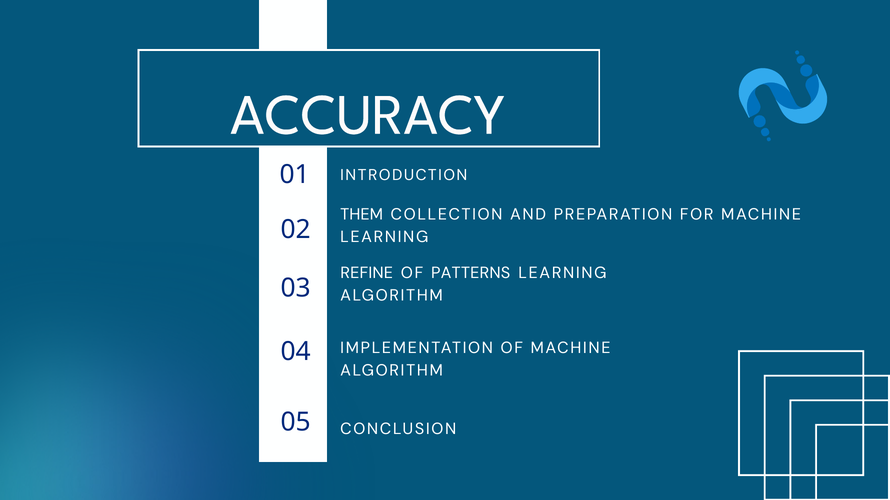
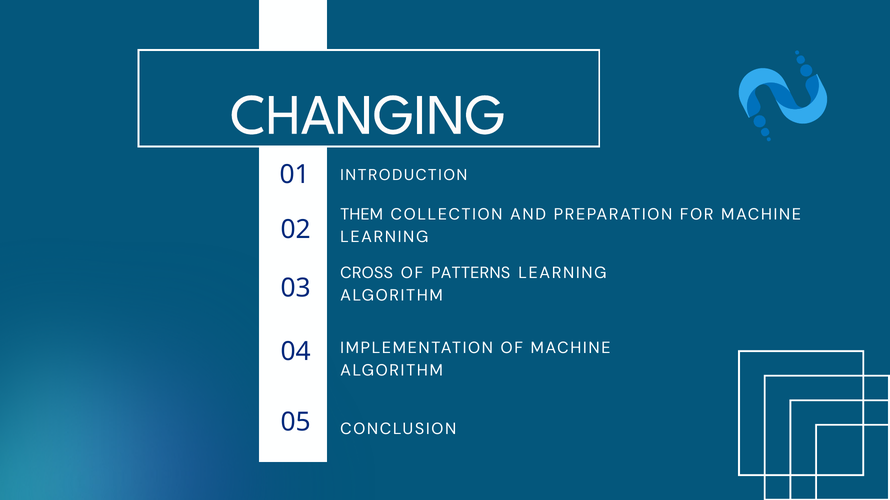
ACCURACY: ACCURACY -> CHANGING
REFINE: REFINE -> CROSS
